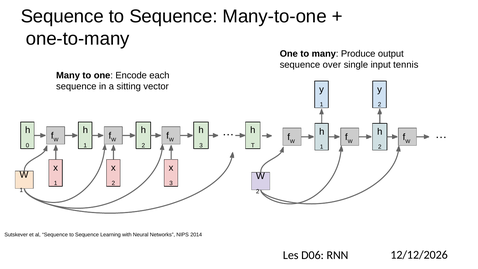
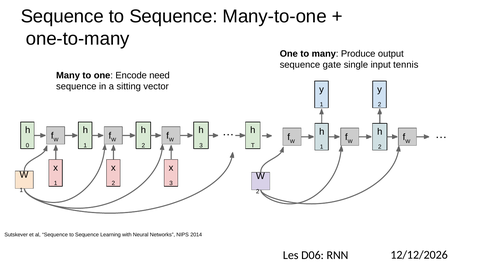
over: over -> gate
each: each -> need
